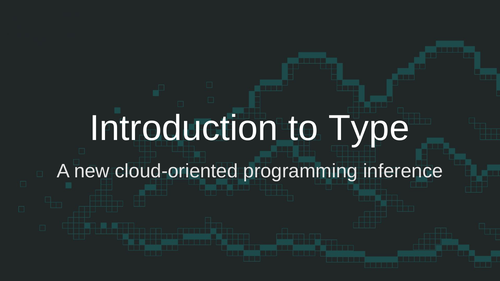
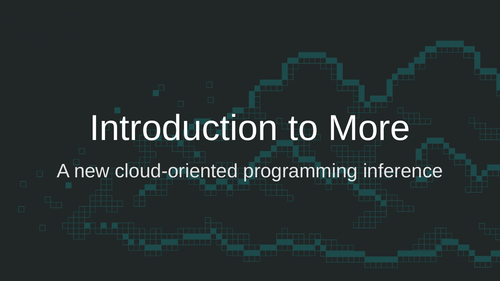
Type: Type -> More
